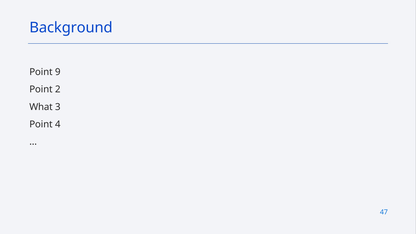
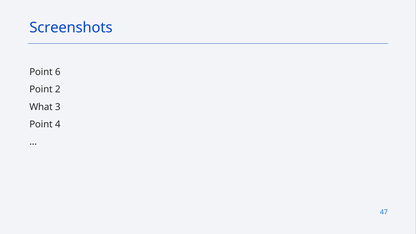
Background: Background -> Screenshots
9: 9 -> 6
